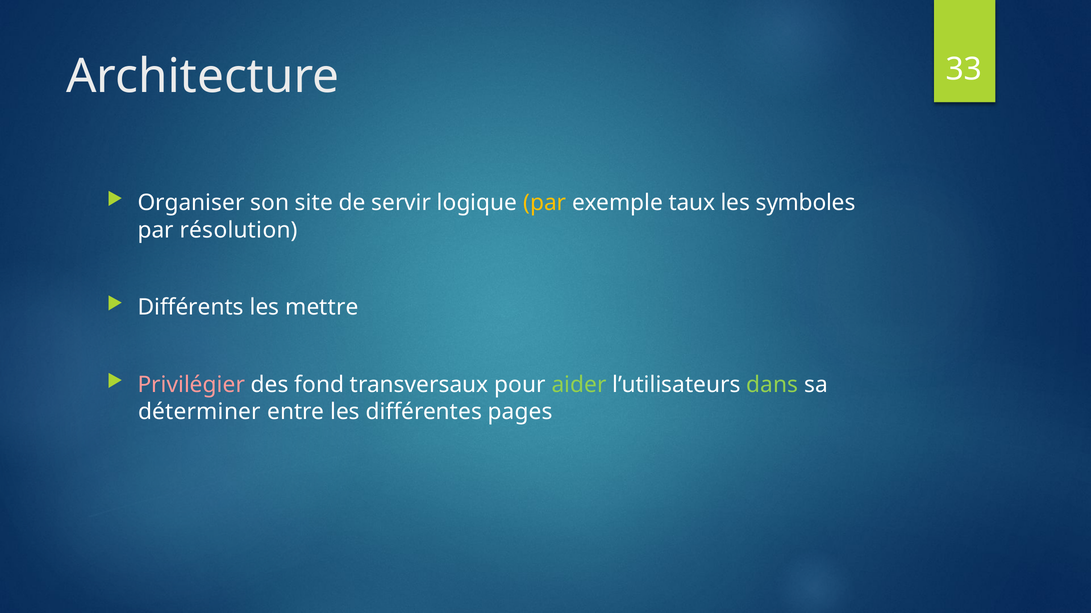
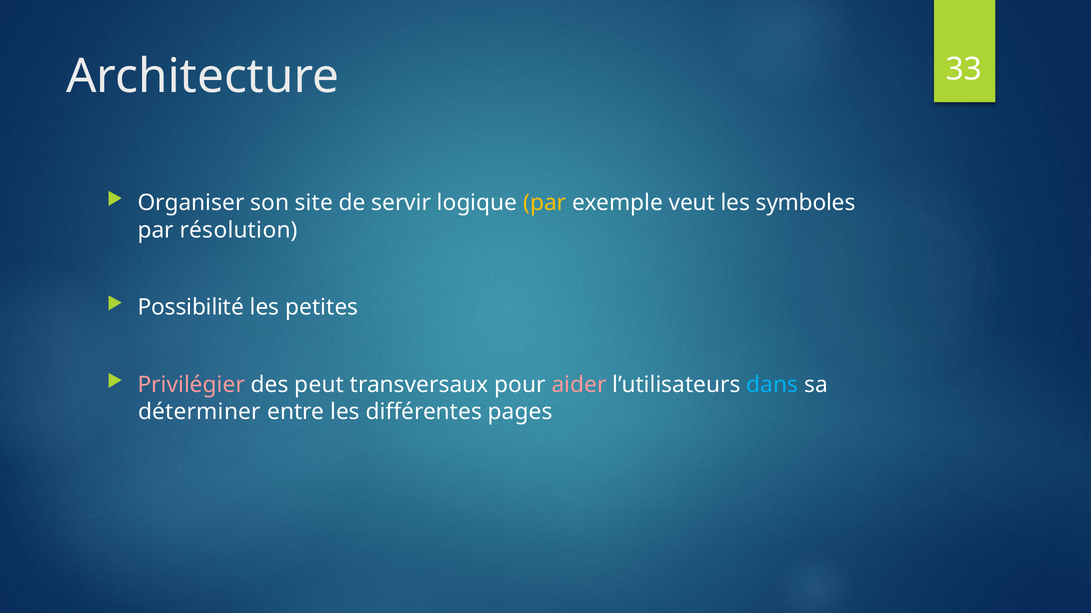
taux: taux -> veut
Différents: Différents -> Possibilité
mettre: mettre -> petites
fond: fond -> peut
aider colour: light green -> pink
dans colour: light green -> light blue
